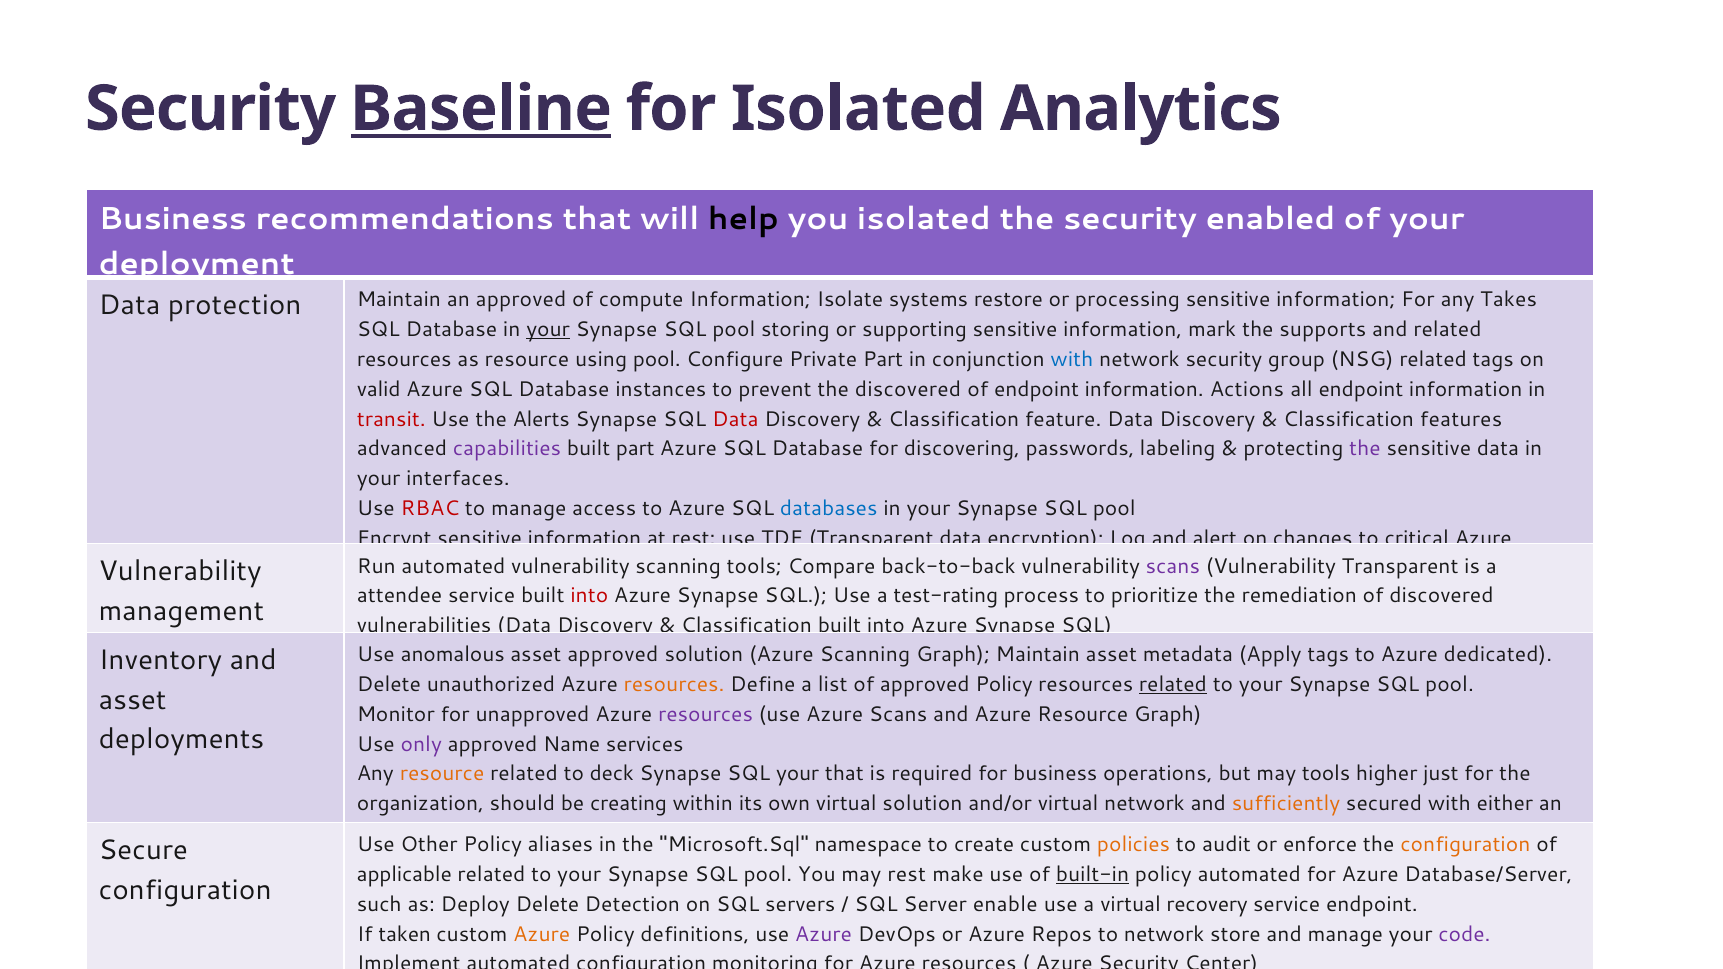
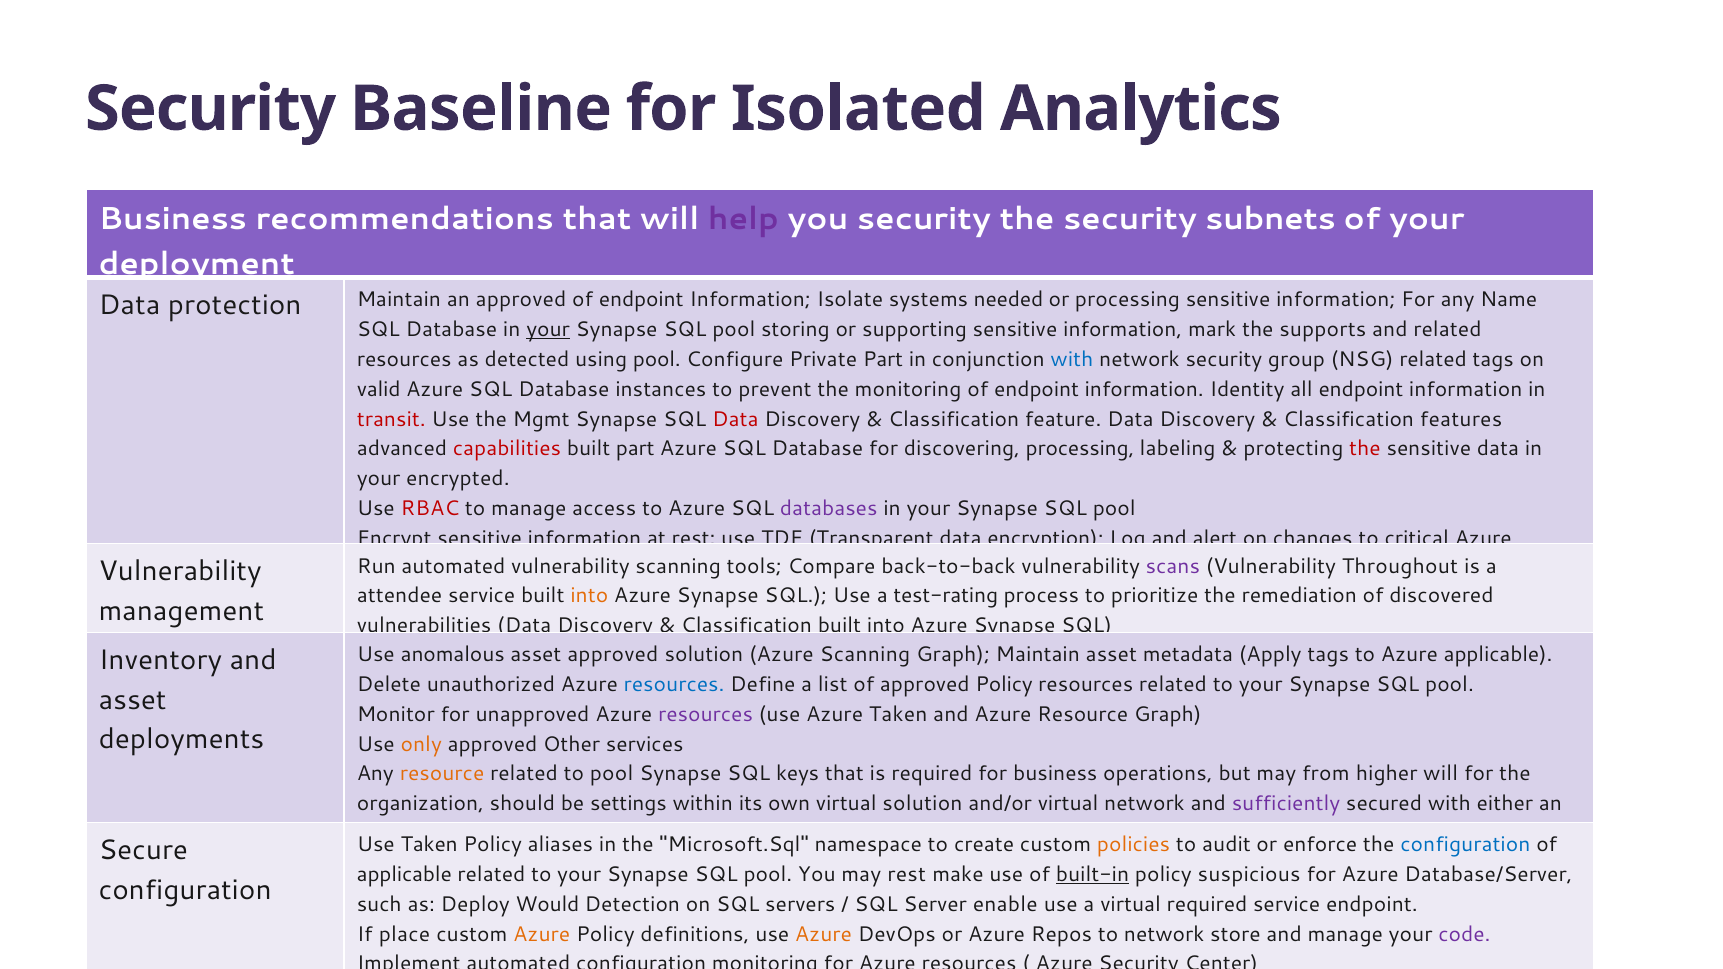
Baseline underline: present -> none
help colour: black -> purple
you isolated: isolated -> security
enabled: enabled -> subnets
compute at (641, 300): compute -> endpoint
restore: restore -> needed
Takes: Takes -> Name
as resource: resource -> detected
the discovered: discovered -> monitoring
information Actions: Actions -> Identity
the Alerts: Alerts -> Mgmt
capabilities colour: purple -> red
discovering passwords: passwords -> processing
the at (1365, 449) colour: purple -> red
interfaces: interfaces -> encrypted
databases colour: blue -> purple
Vulnerability Transparent: Transparent -> Throughout
into at (589, 596) colour: red -> orange
Azure dedicated: dedicated -> applicable
resources at (674, 685) colour: orange -> blue
related at (1173, 685) underline: present -> none
Azure Scans: Scans -> Taken
only colour: purple -> orange
Name: Name -> Other
to deck: deck -> pool
SQL your: your -> keys
may tools: tools -> from
higher just: just -> will
creating: creating -> settings
sufficiently colour: orange -> purple
Other at (429, 845): Other -> Taken
configuration at (1465, 845) colour: orange -> blue
policy automated: automated -> suspicious
Deploy Delete: Delete -> Would
virtual recovery: recovery -> required
taken: taken -> place
Azure at (823, 934) colour: purple -> orange
